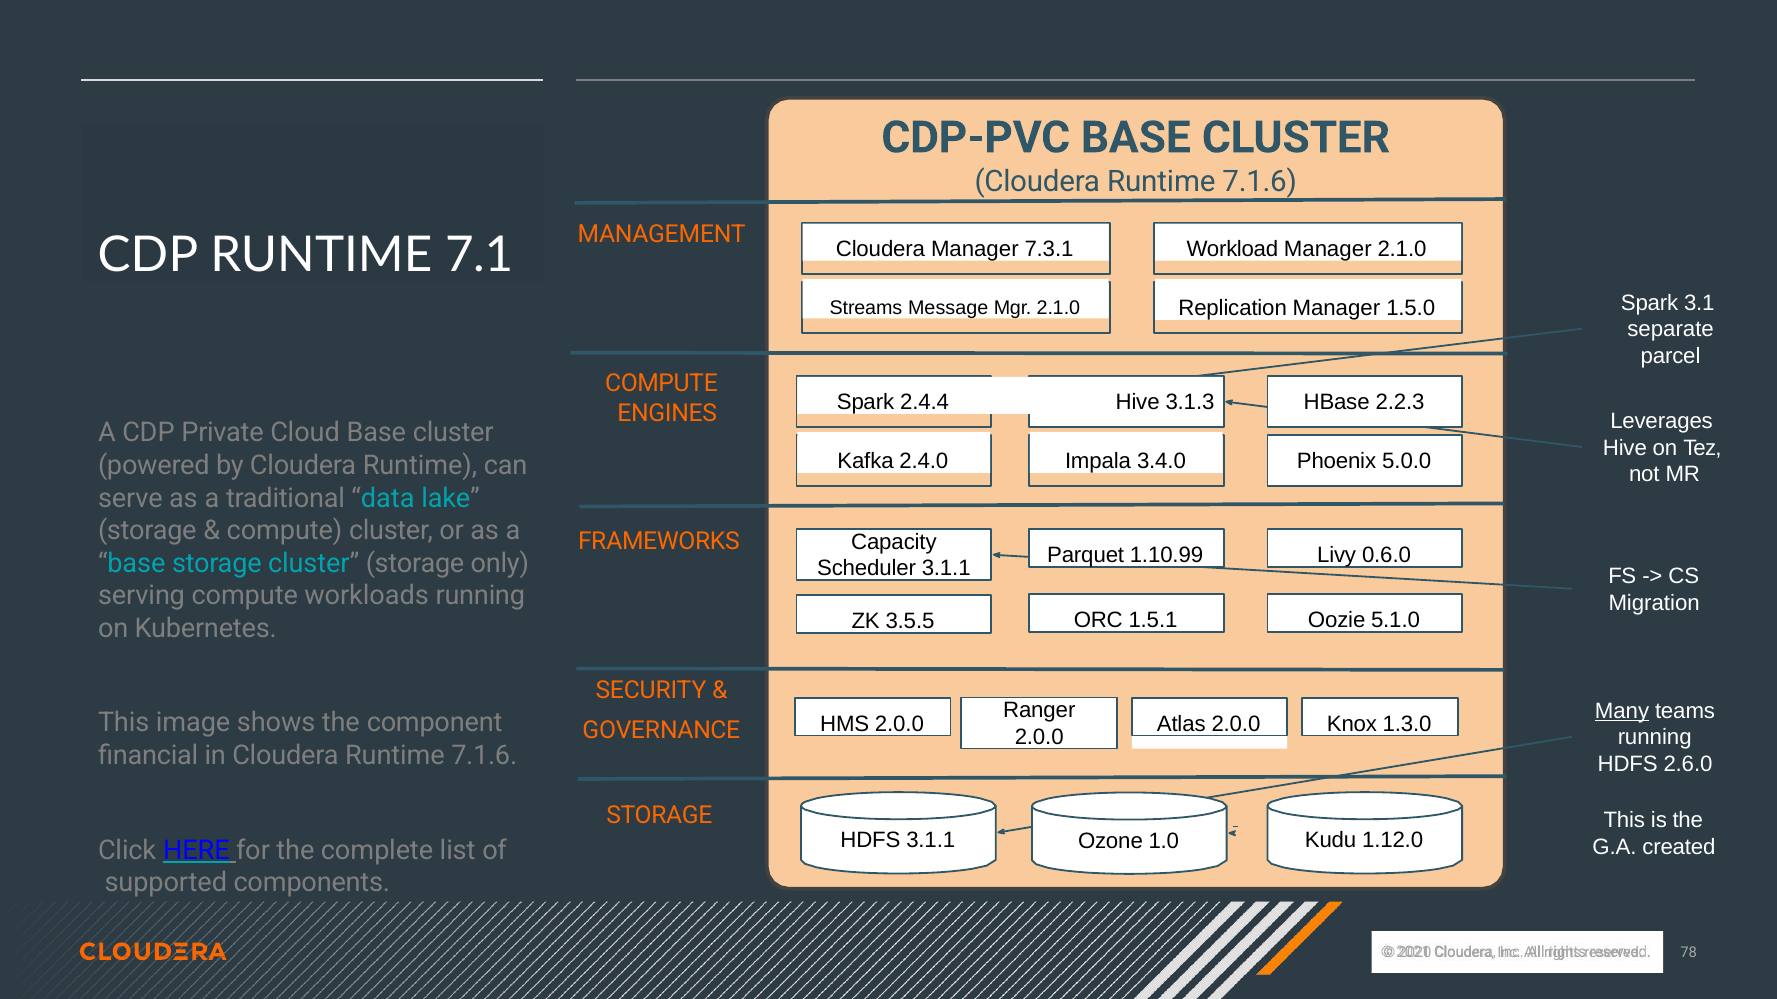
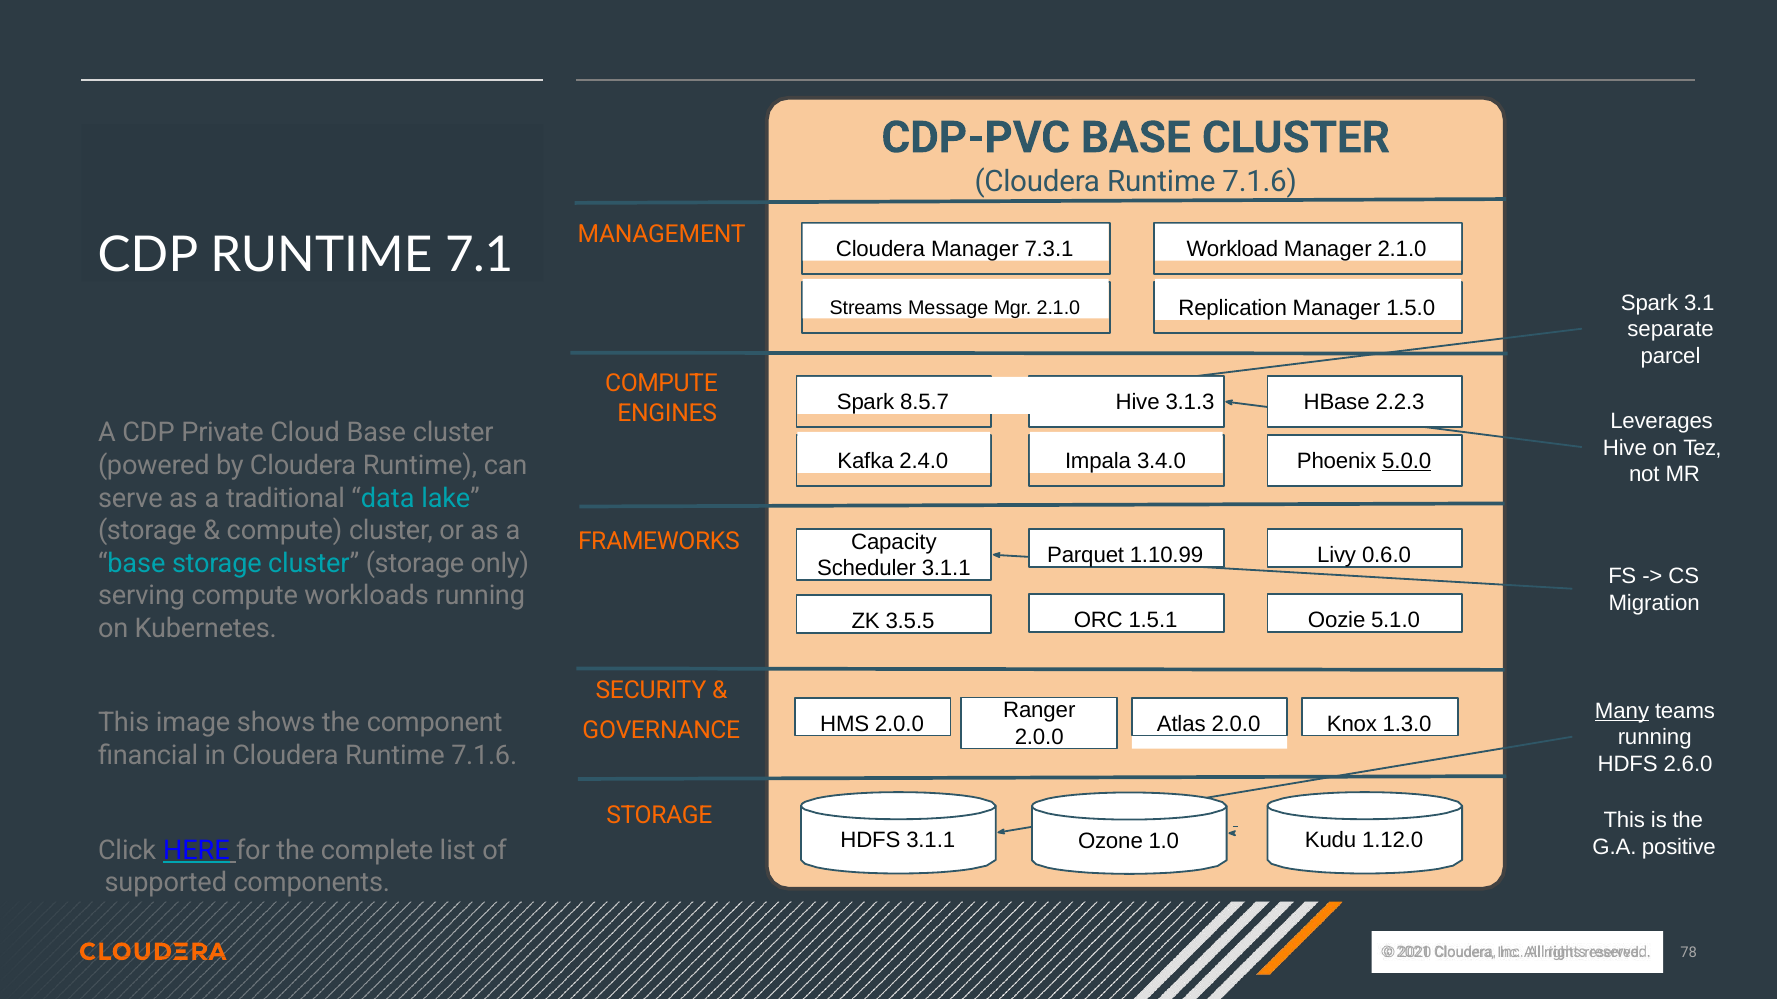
2.4.4: 2.4.4 -> 8.5.7
5.0.0 underline: none -> present
created: created -> positive
